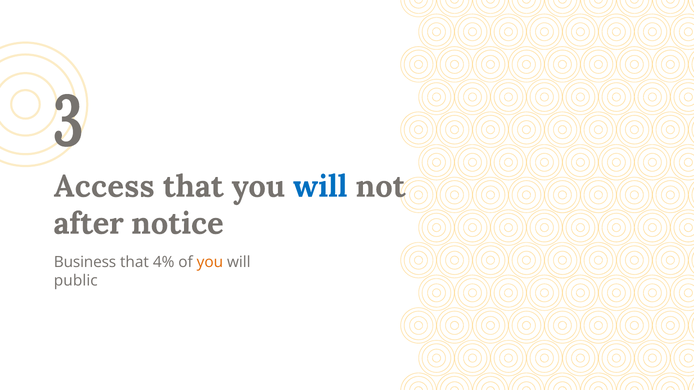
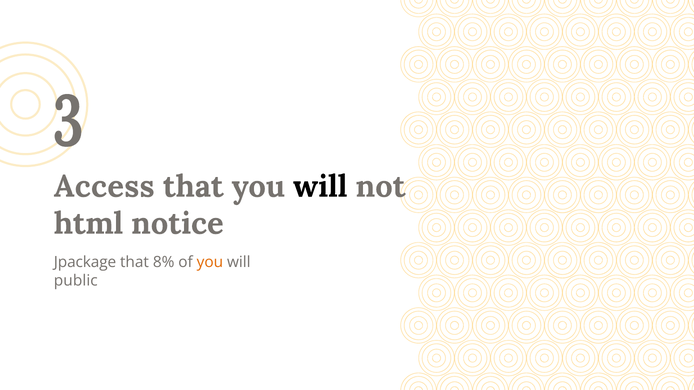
will at (320, 187) colour: blue -> black
after: after -> html
Business: Business -> Jpackage
4%: 4% -> 8%
